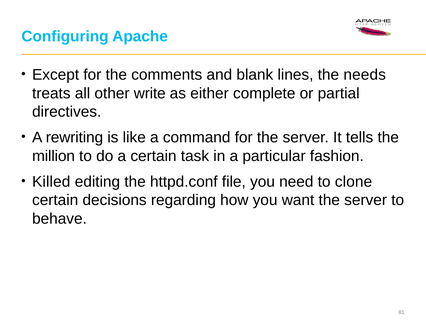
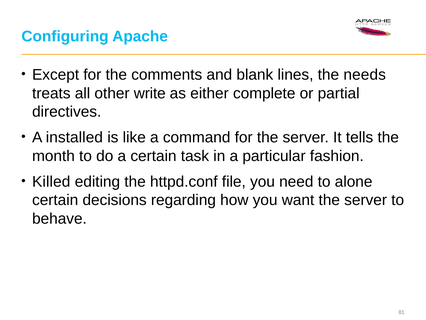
rewriting: rewriting -> installed
million: million -> month
clone: clone -> alone
